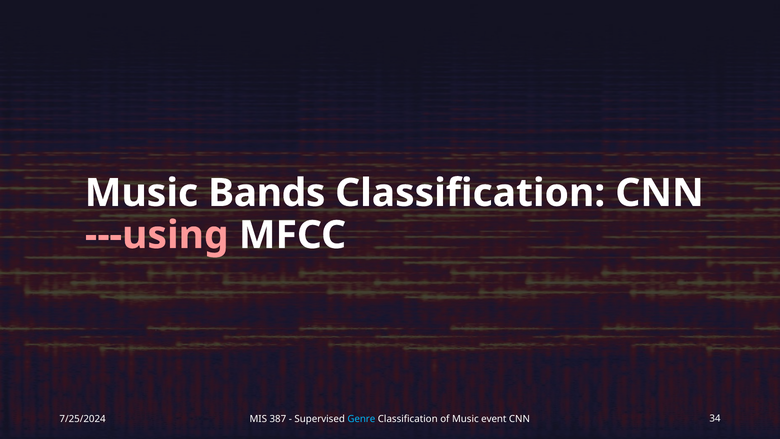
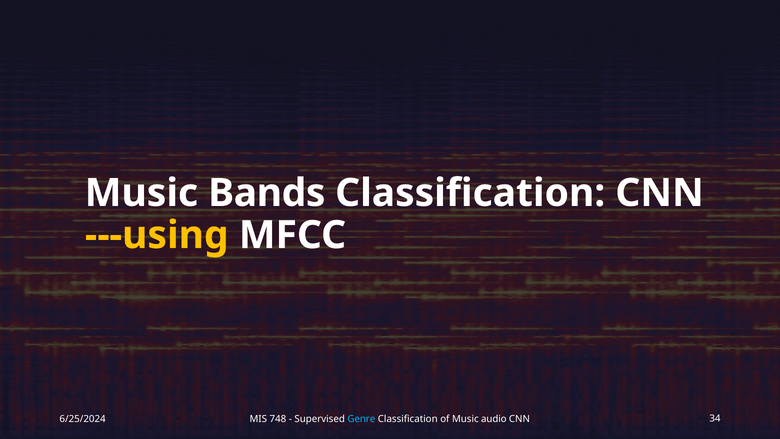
---using colour: pink -> yellow
7/25/2024: 7/25/2024 -> 6/25/2024
387: 387 -> 748
event: event -> audio
